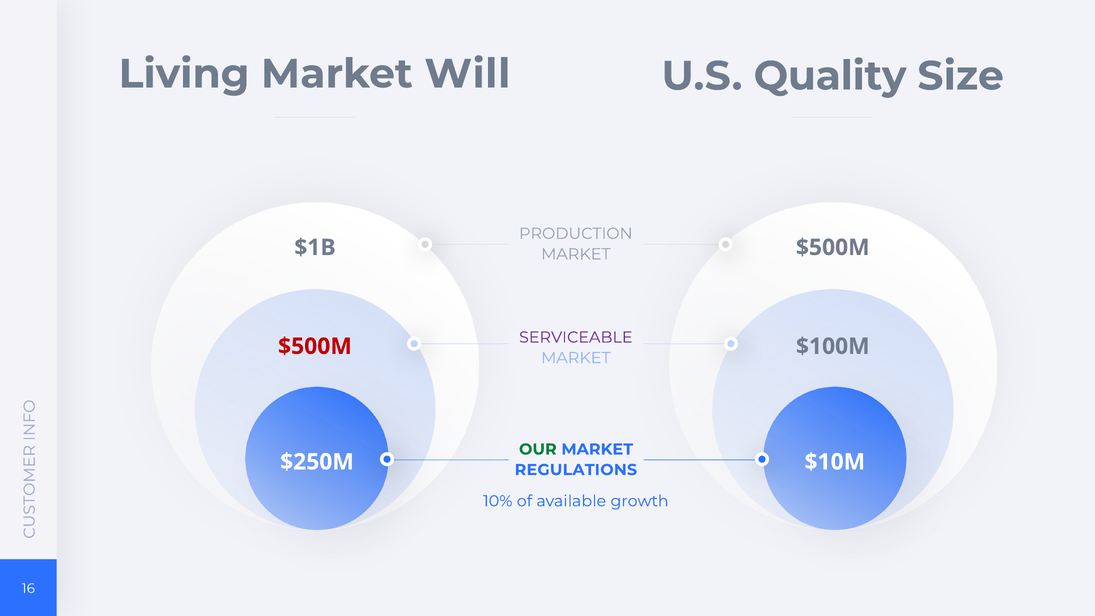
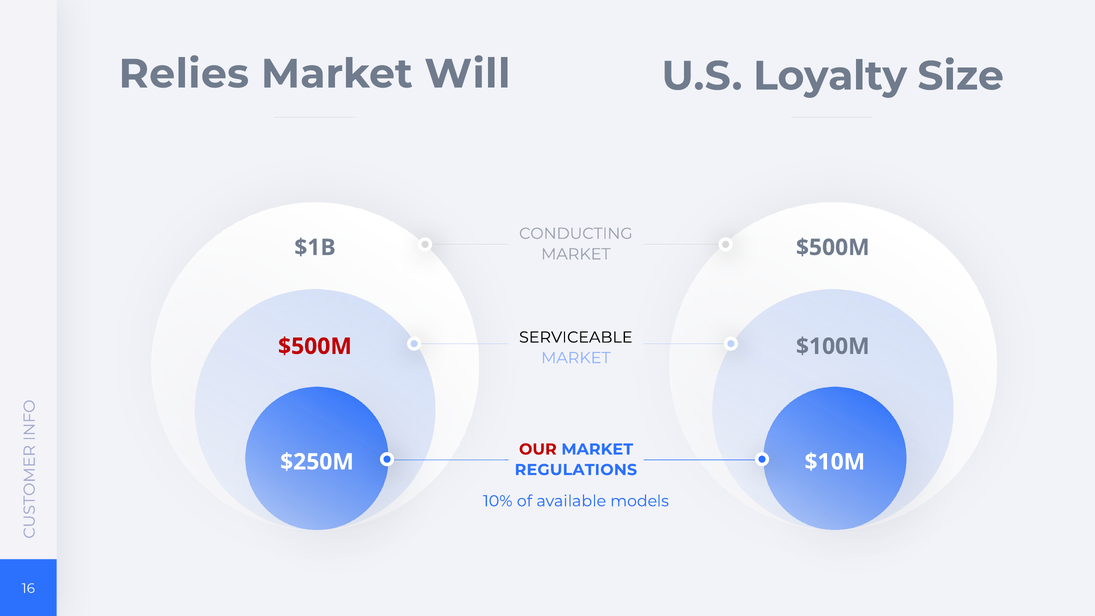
Living: Living -> Relies
Quality: Quality -> Loyalty
PRODUCTION: PRODUCTION -> CONDUCTING
SERVICEABLE colour: purple -> black
OUR colour: green -> red
growth: growth -> models
